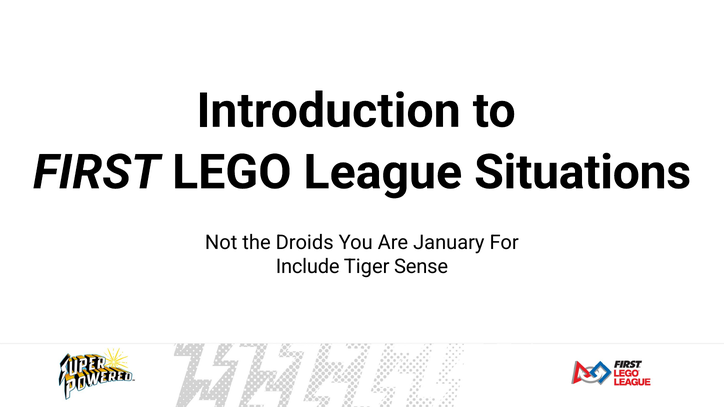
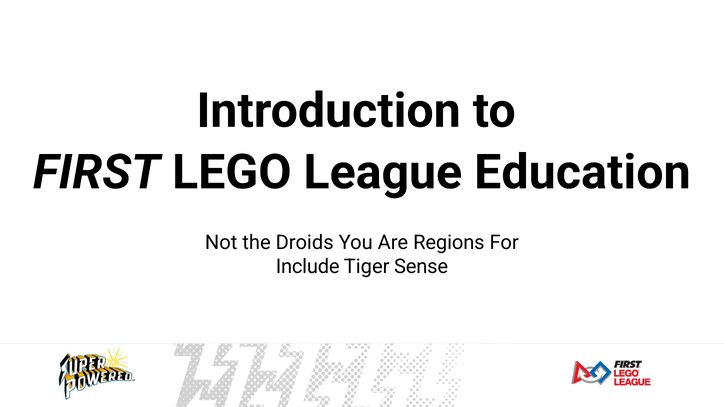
Situations: Situations -> Education
January: January -> Regions
